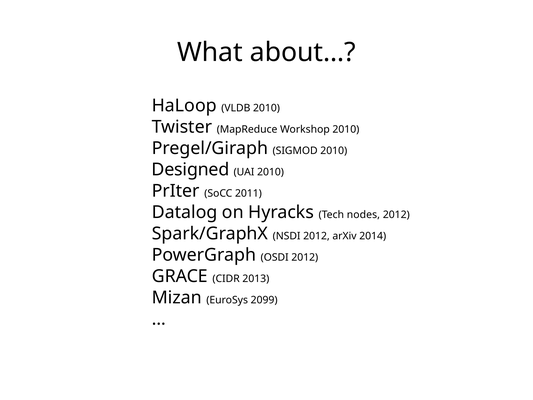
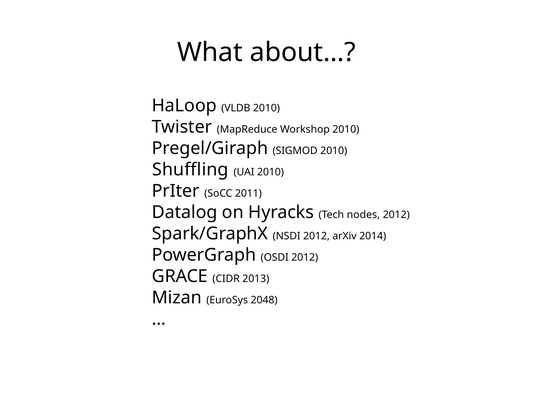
Designed: Designed -> Shuffling
2099: 2099 -> 2048
